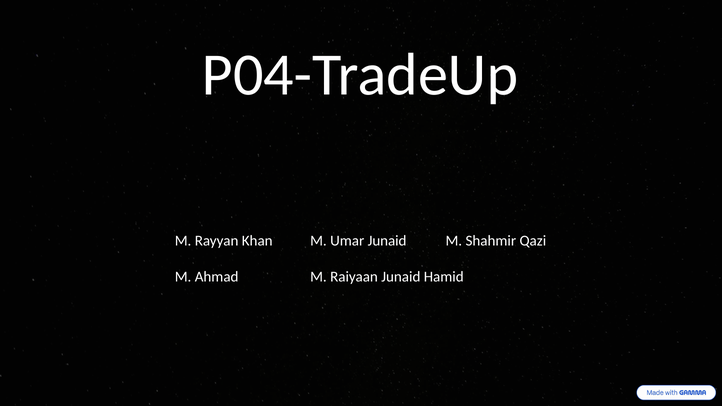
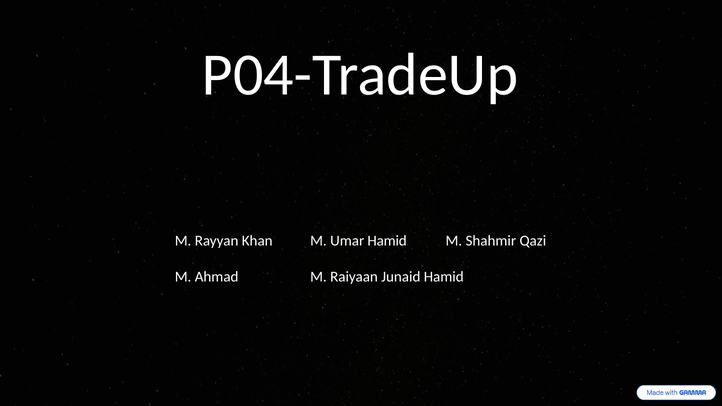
Umar Junaid: Junaid -> Hamid
